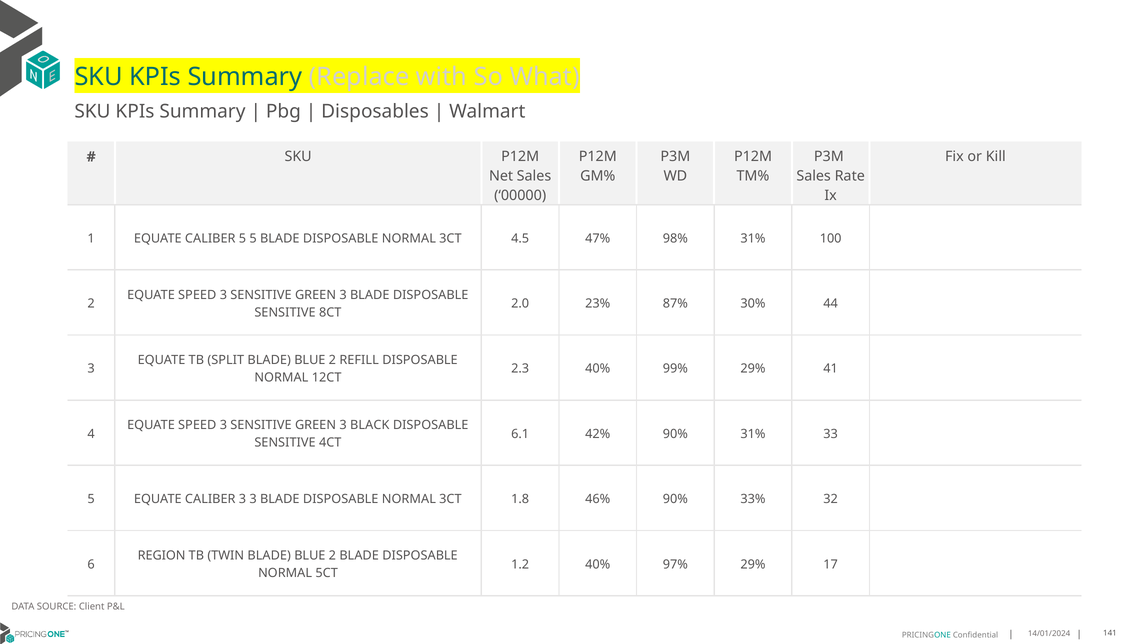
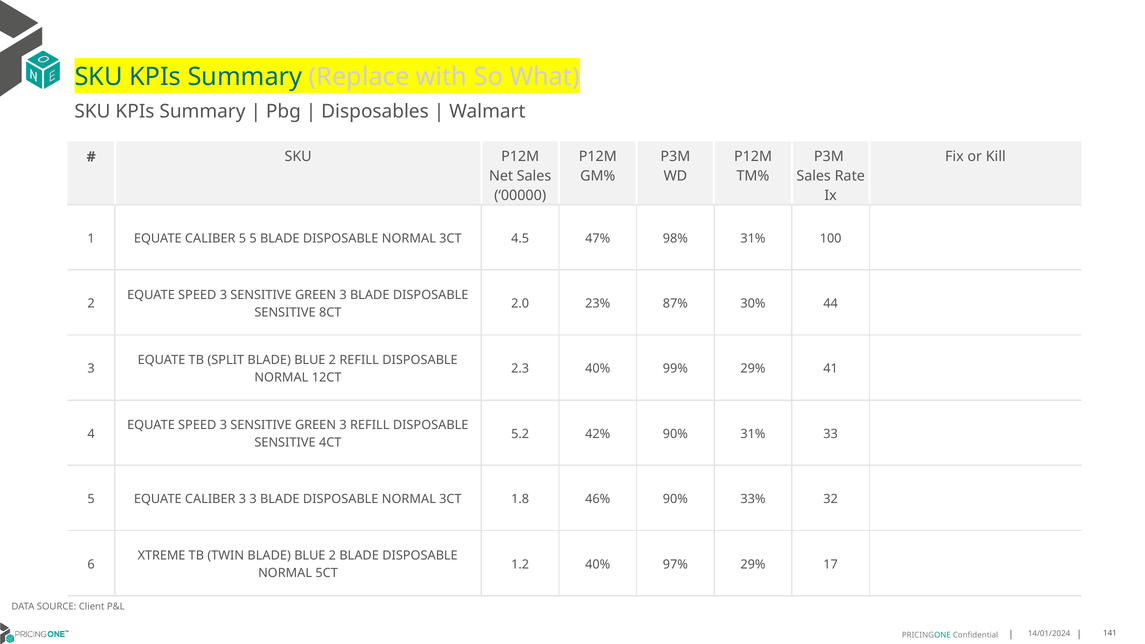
3 BLACK: BLACK -> REFILL
6.1: 6.1 -> 5.2
REGION: REGION -> XTREME
